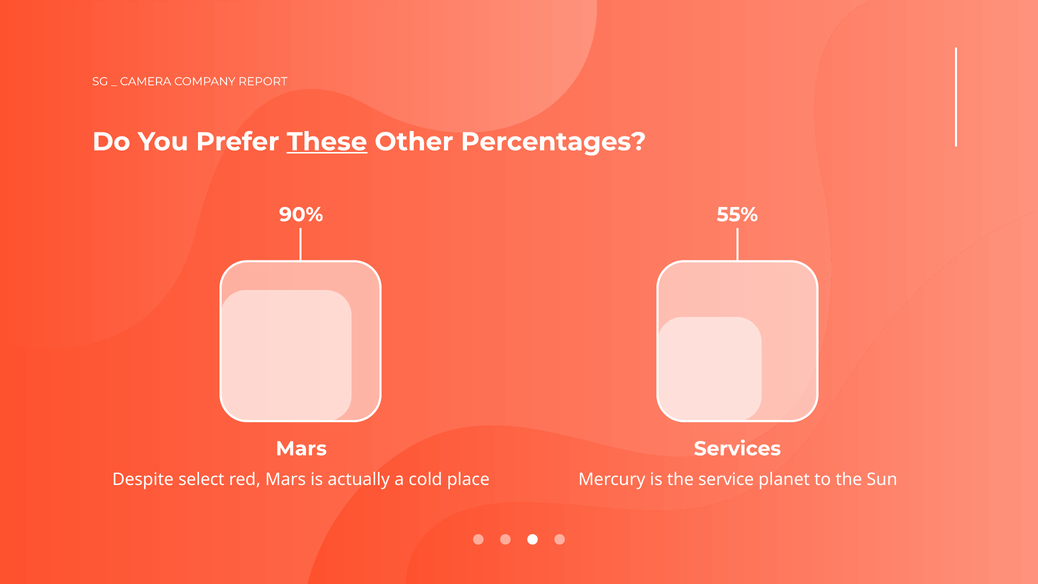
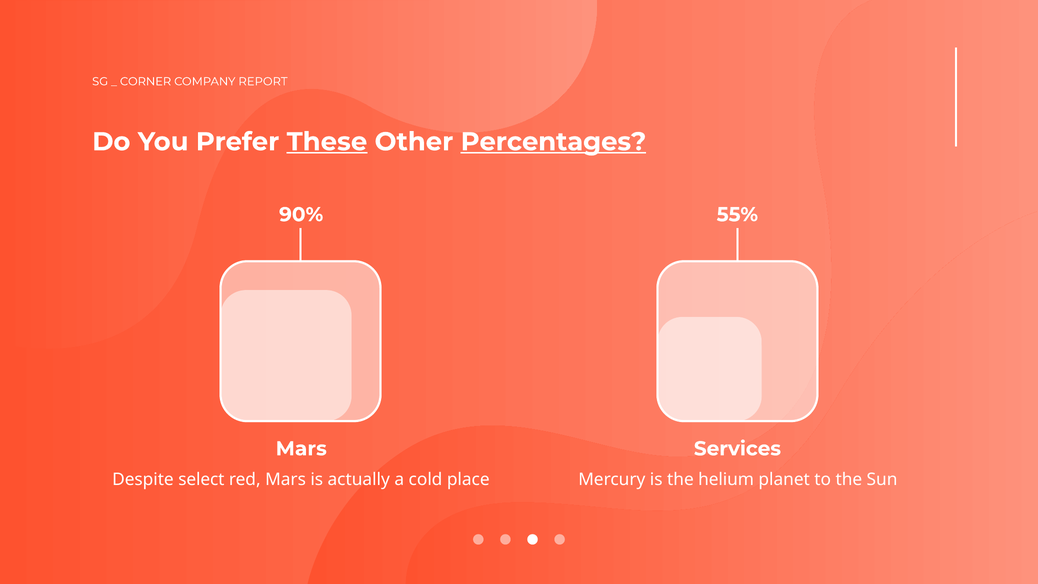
CAMERA: CAMERA -> CORNER
Percentages underline: none -> present
service: service -> helium
